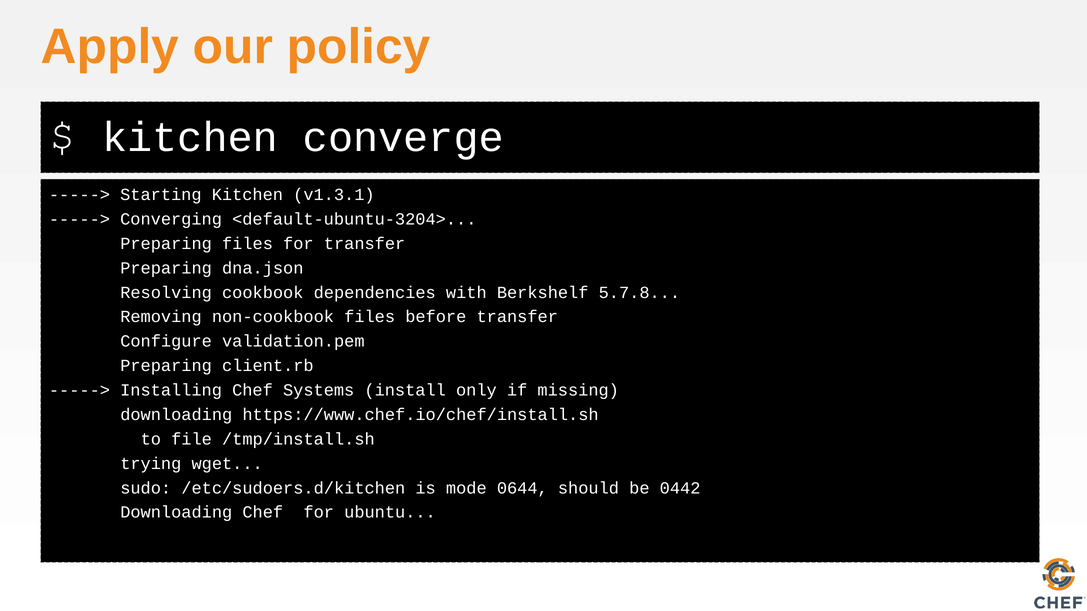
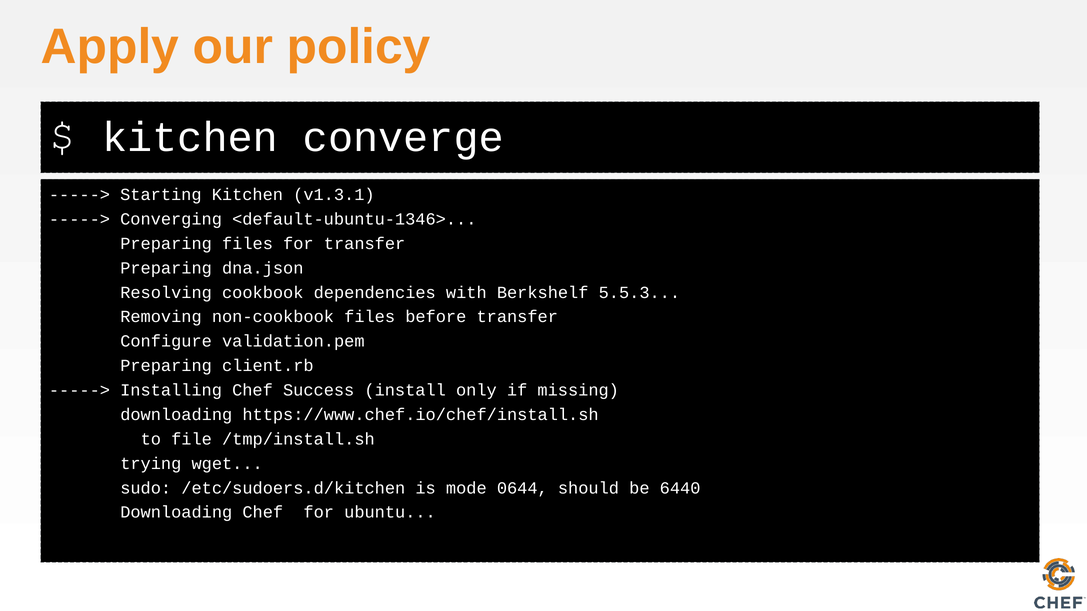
<default-ubuntu-3204>: <default-ubuntu-3204> -> <default-ubuntu-1346>
5.7.8: 5.7.8 -> 5.5.3
Systems: Systems -> Success
0442: 0442 -> 6440
